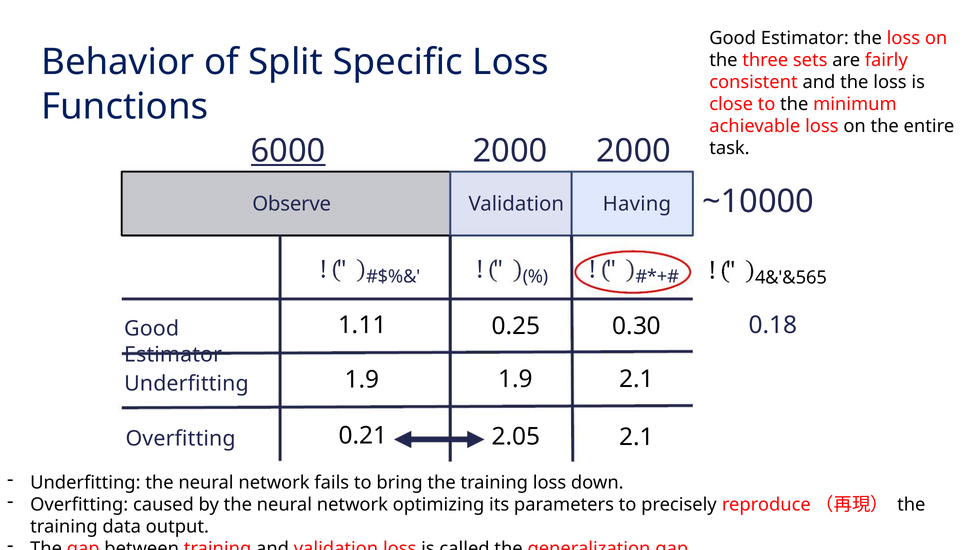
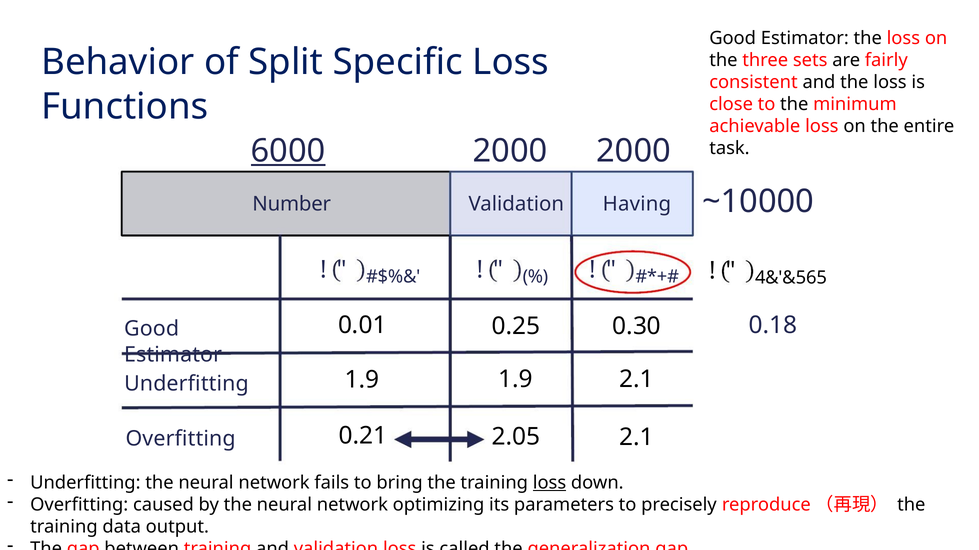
Observe: Observe -> Number
1.11: 1.11 -> 0.01
loss at (549, 483) underline: none -> present
